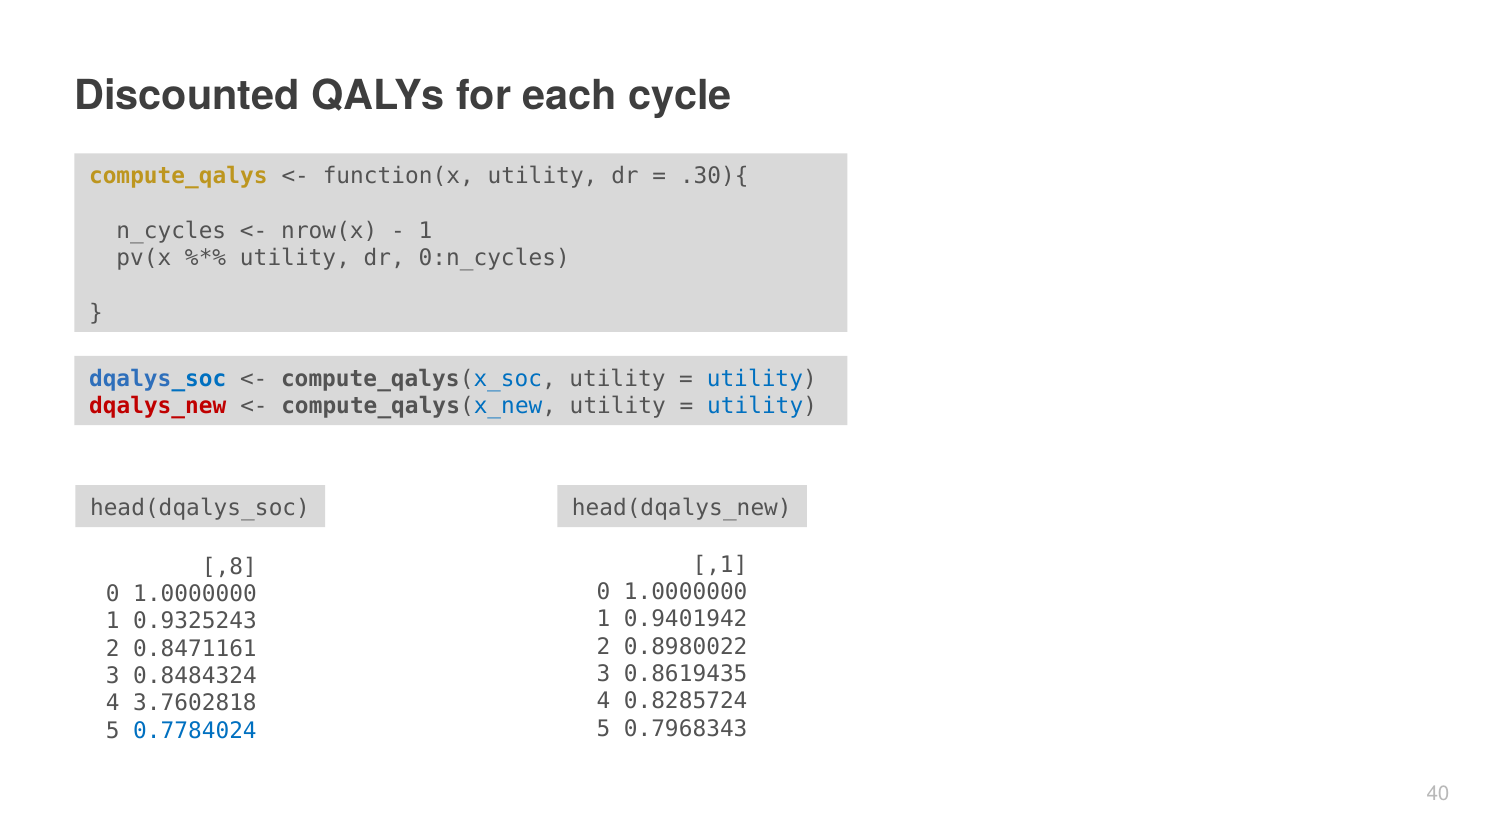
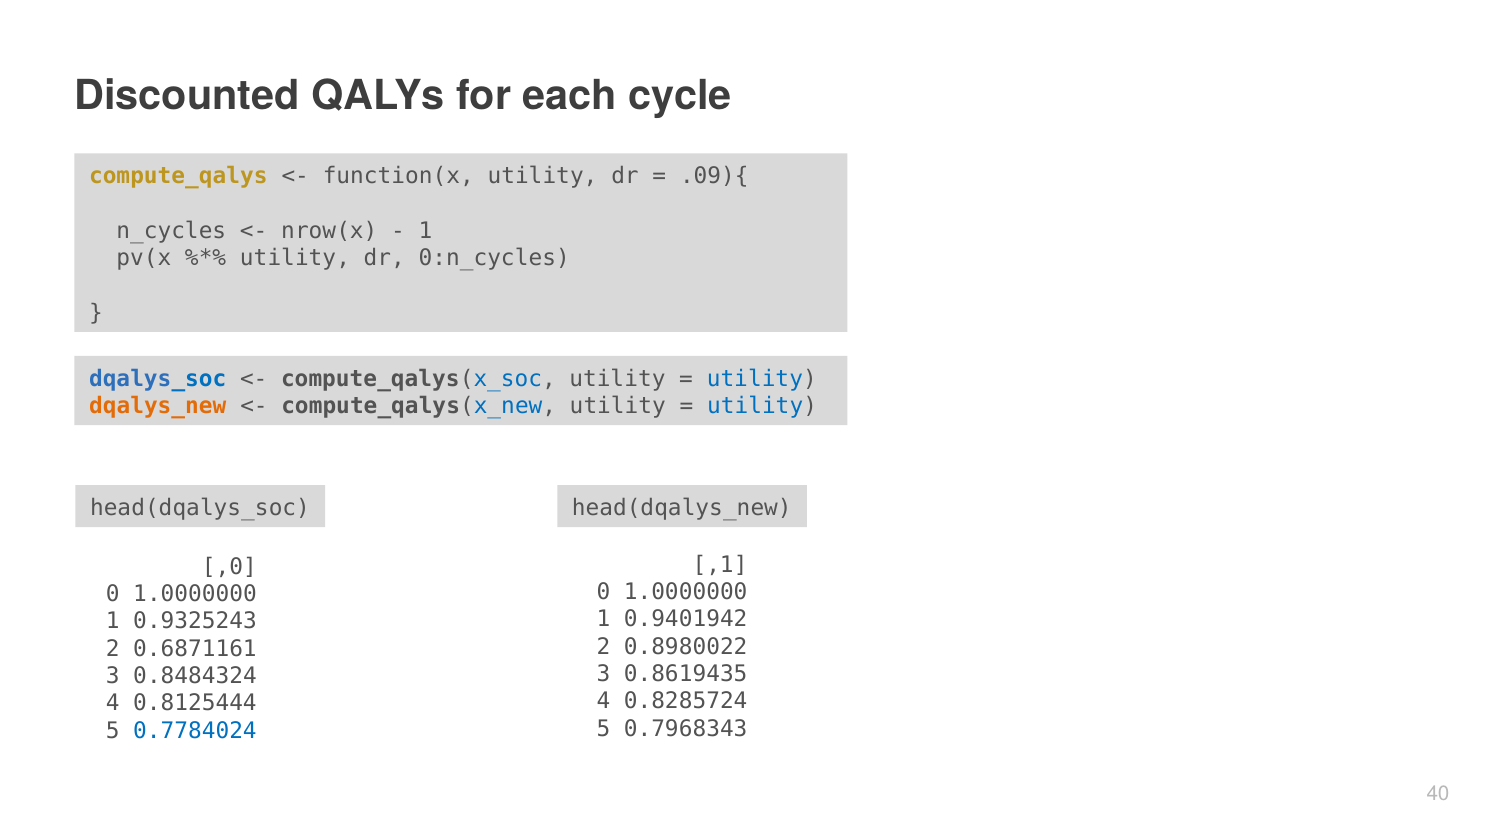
.30){: .30){ -> .09){
dqalys_new colour: red -> orange
,8: ,8 -> ,0
0.8471161: 0.8471161 -> 0.6871161
3.7602818: 3.7602818 -> 0.8125444
